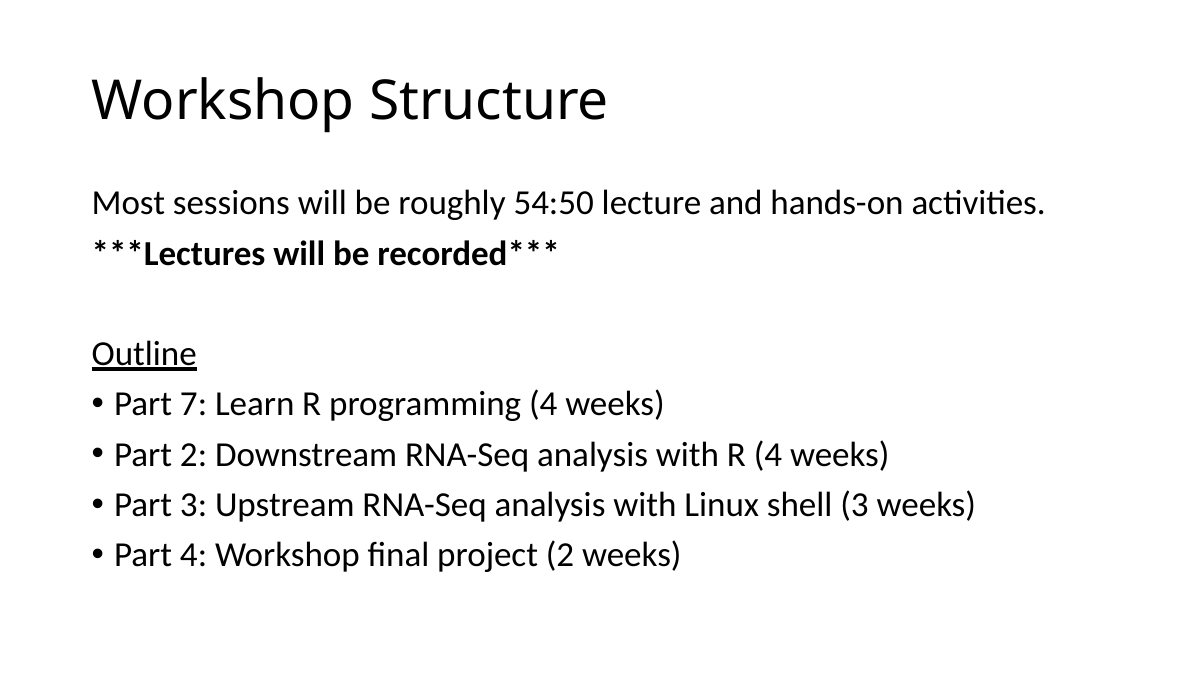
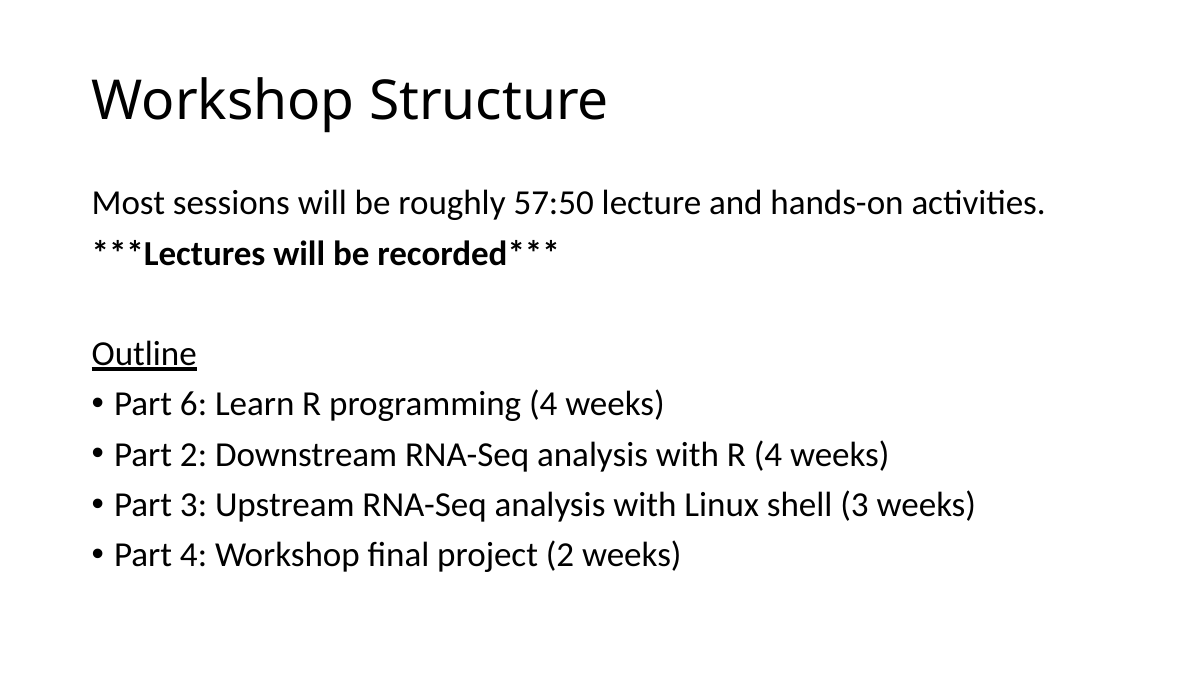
54:50: 54:50 -> 57:50
7: 7 -> 6
